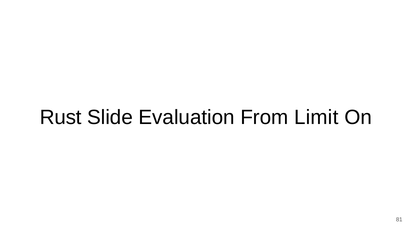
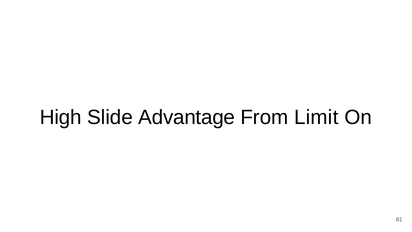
Rust: Rust -> High
Evaluation: Evaluation -> Advantage
